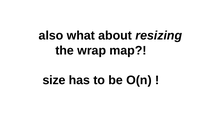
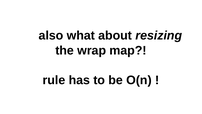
size: size -> rule
